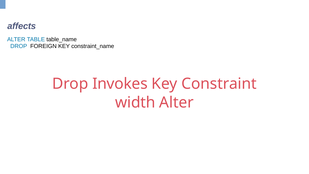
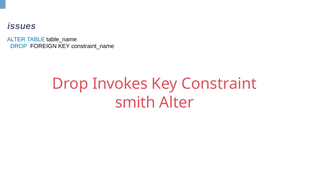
affects: affects -> issues
width: width -> smith
